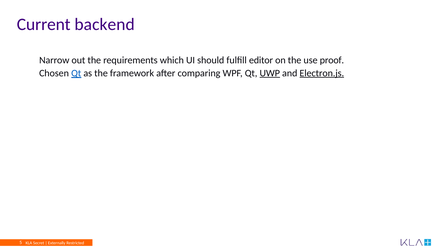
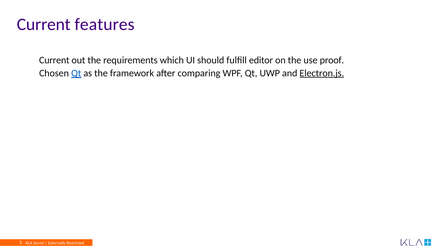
backend: backend -> features
Narrow at (54, 60): Narrow -> Current
UWP underline: present -> none
